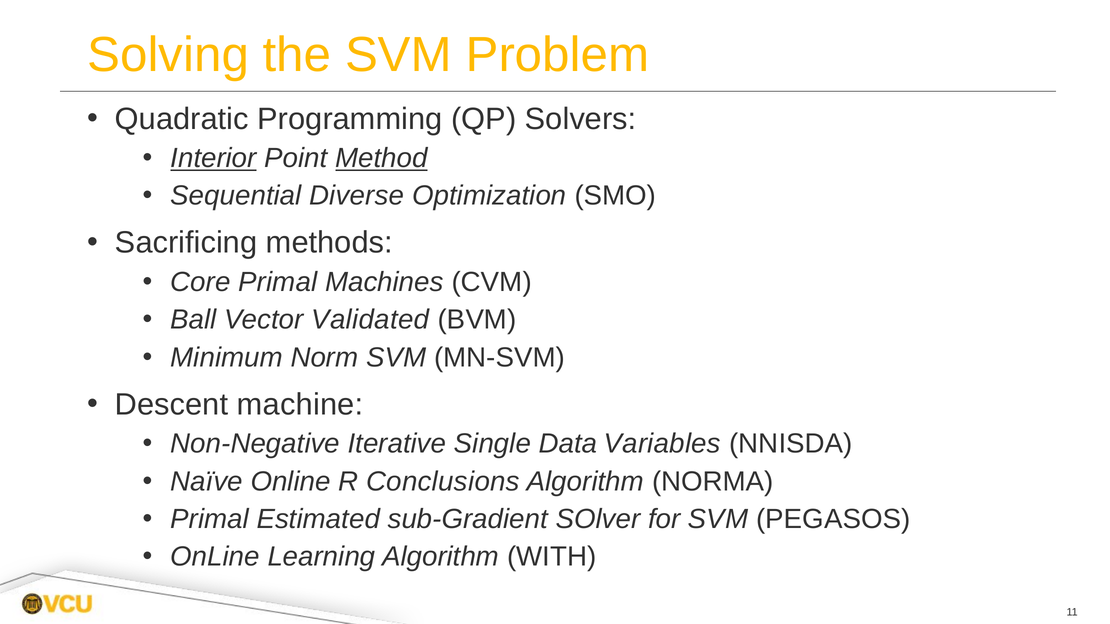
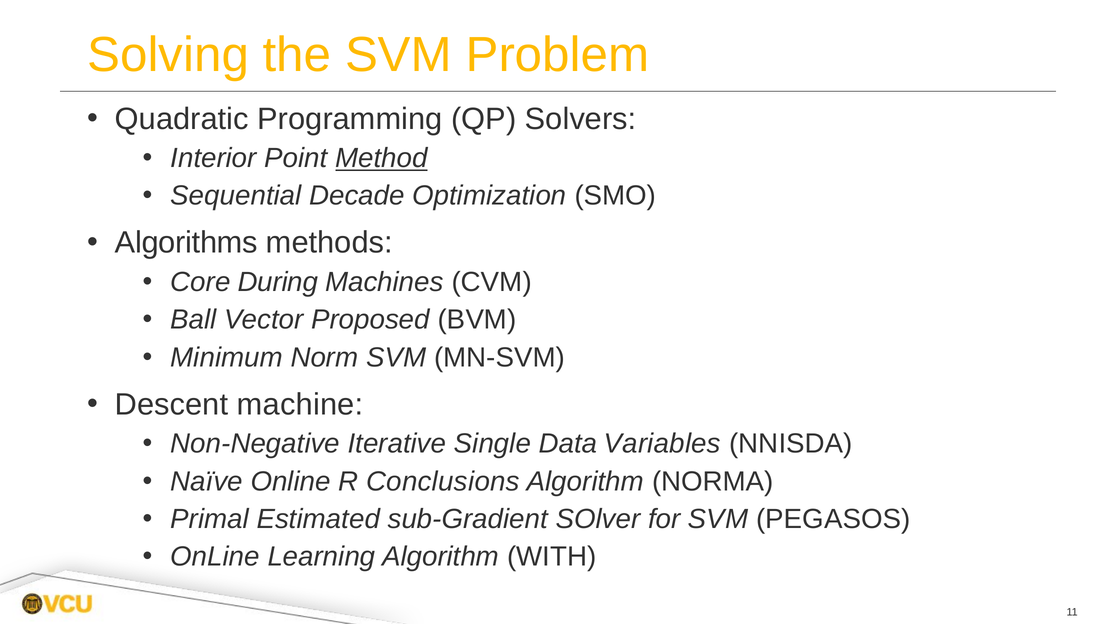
Interior underline: present -> none
Diverse: Diverse -> Decade
Sacrificing: Sacrificing -> Algorithms
Core Primal: Primal -> During
Validated: Validated -> Proposed
